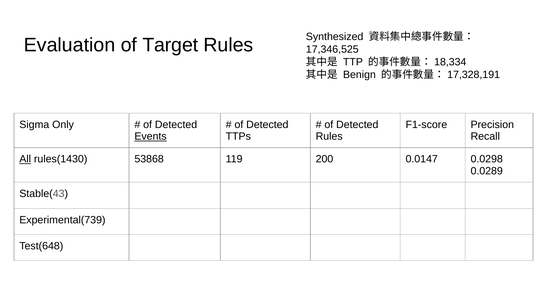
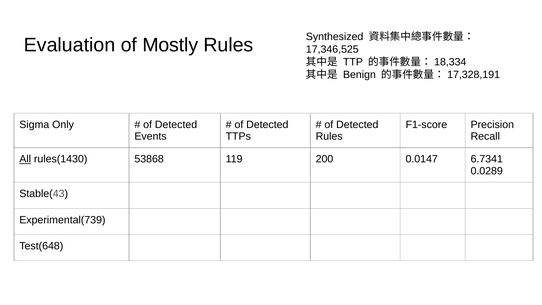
Target: Target -> Mostly
Events underline: present -> none
0.0298: 0.0298 -> 6.7341
